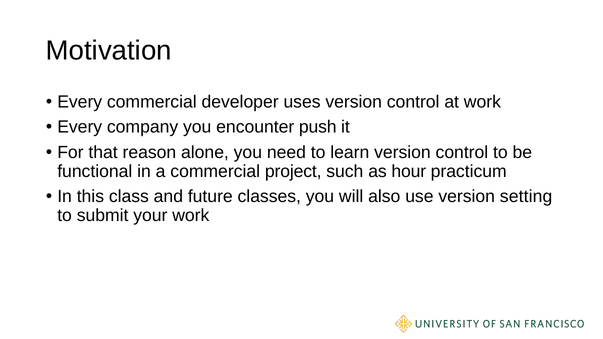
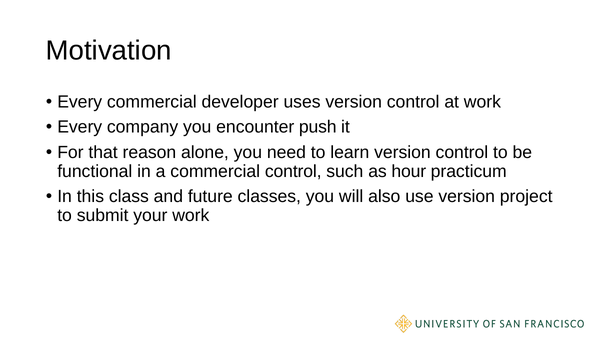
commercial project: project -> control
setting: setting -> project
